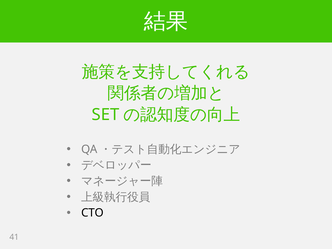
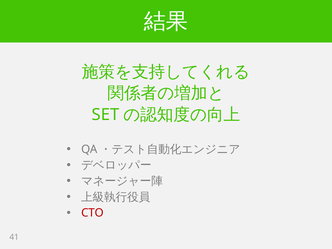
CTO colour: black -> red
